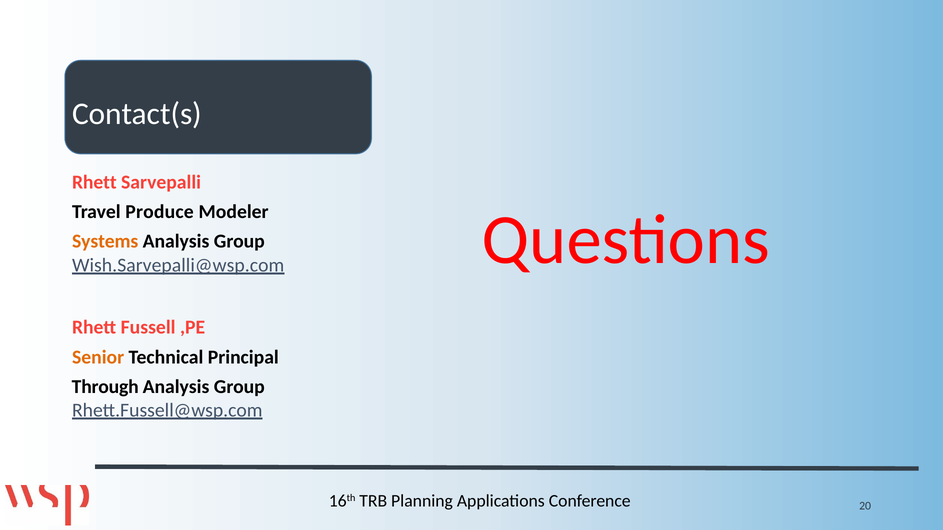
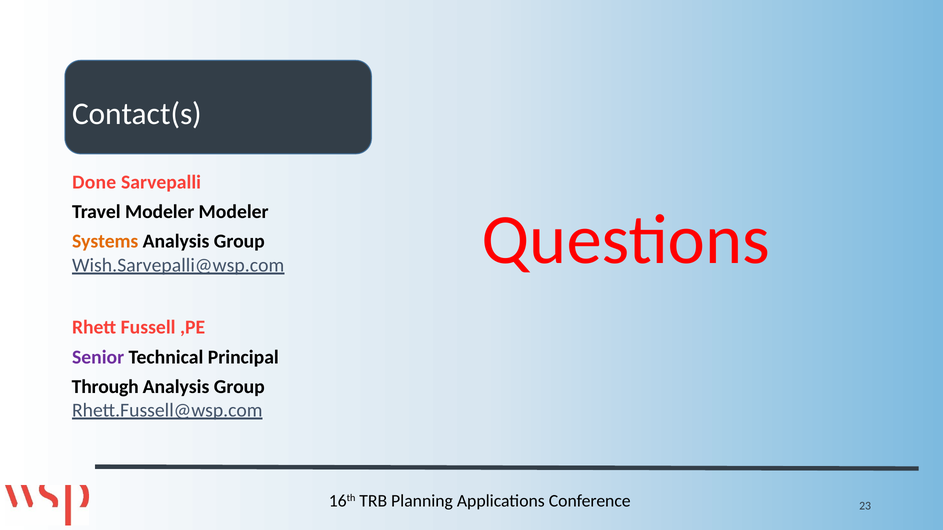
Rhett at (94, 182): Rhett -> Done
Travel Produce: Produce -> Modeler
Senior colour: orange -> purple
20: 20 -> 23
